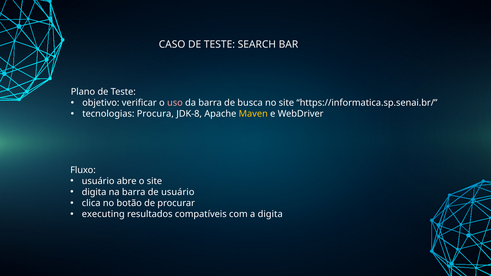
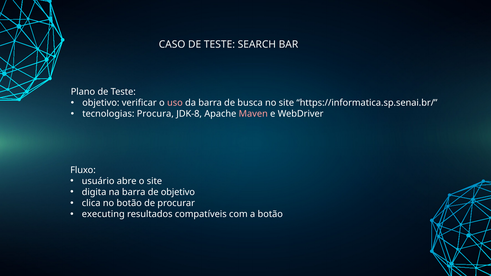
Maven colour: yellow -> pink
de usuário: usuário -> objetivo
a digita: digita -> botão
